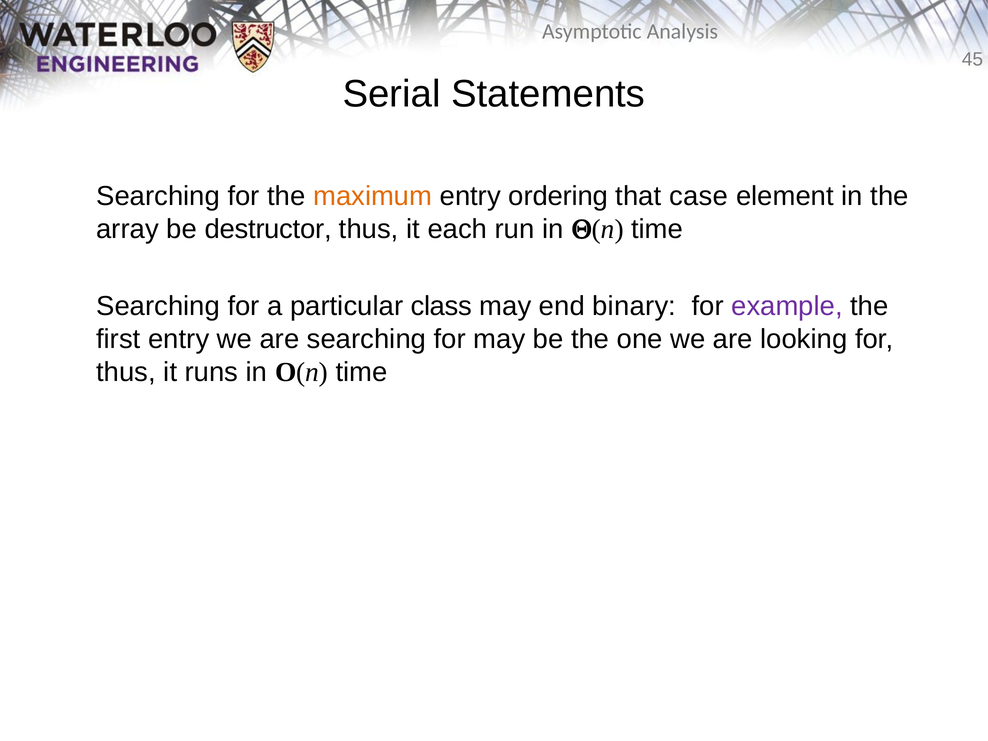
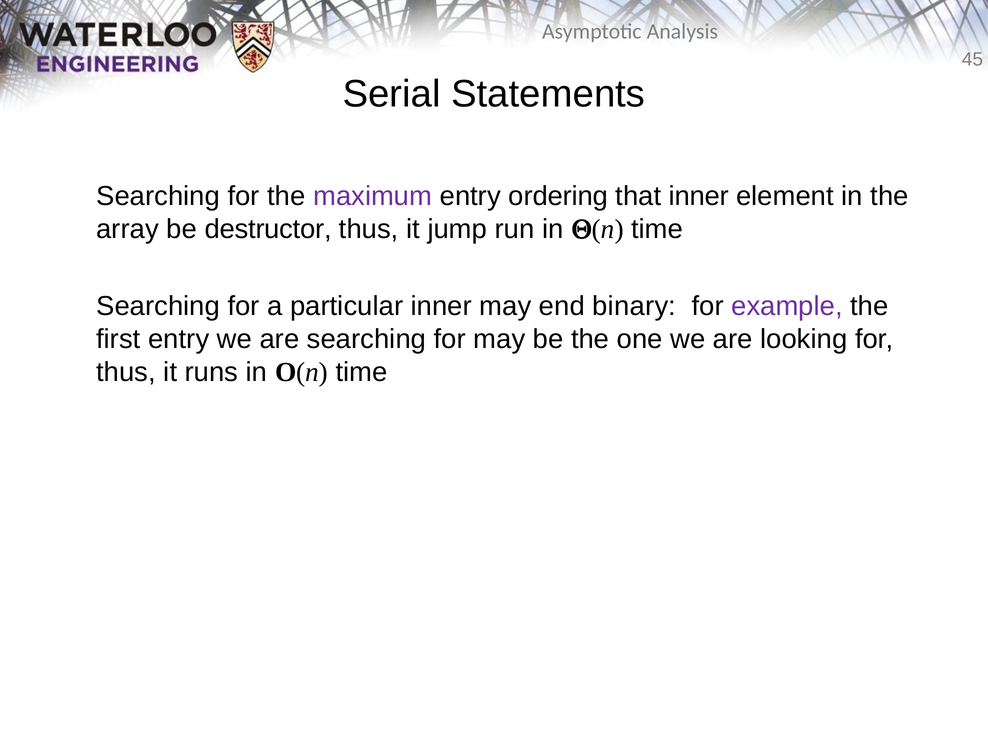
maximum colour: orange -> purple
that case: case -> inner
each: each -> jump
particular class: class -> inner
